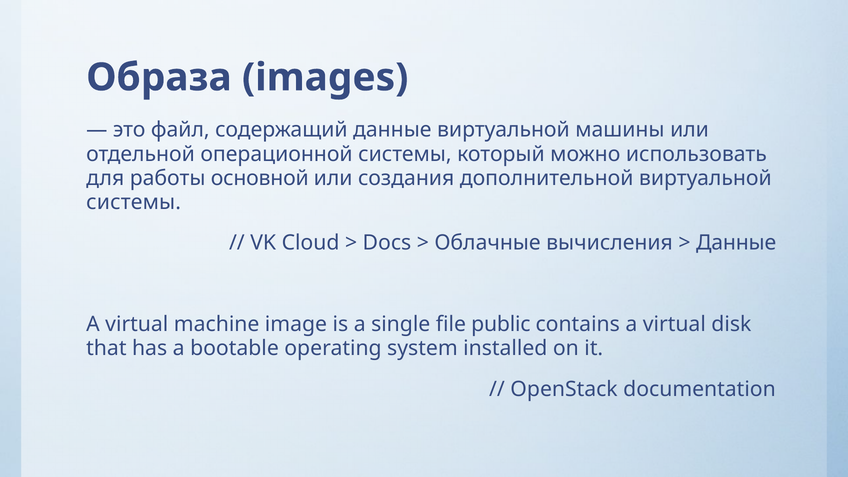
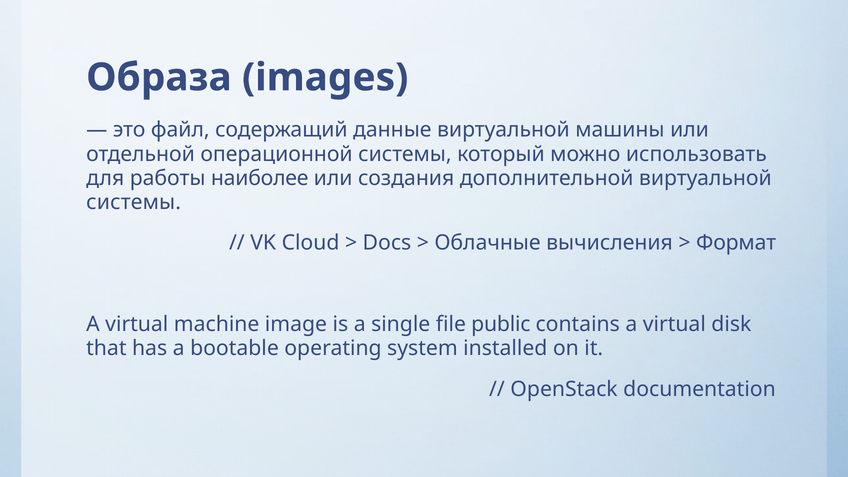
основной: основной -> наиболее
Данные at (736, 243): Данные -> Формат
